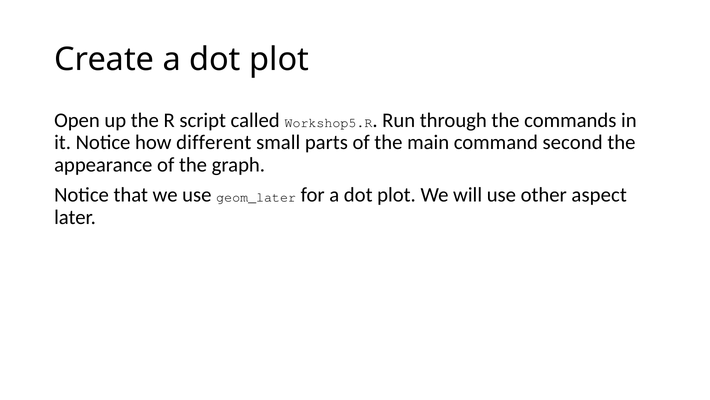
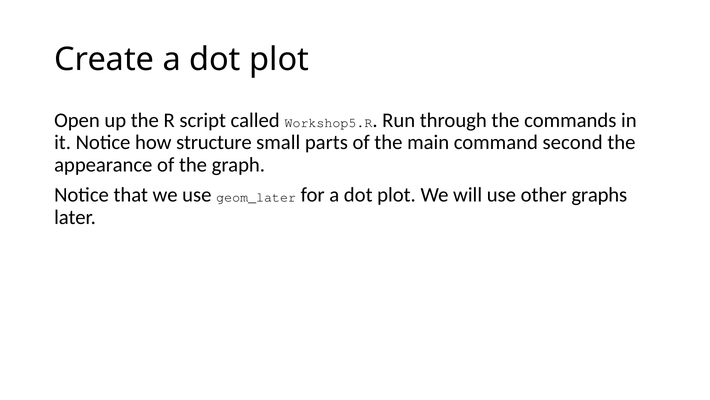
different: different -> structure
aspect: aspect -> graphs
